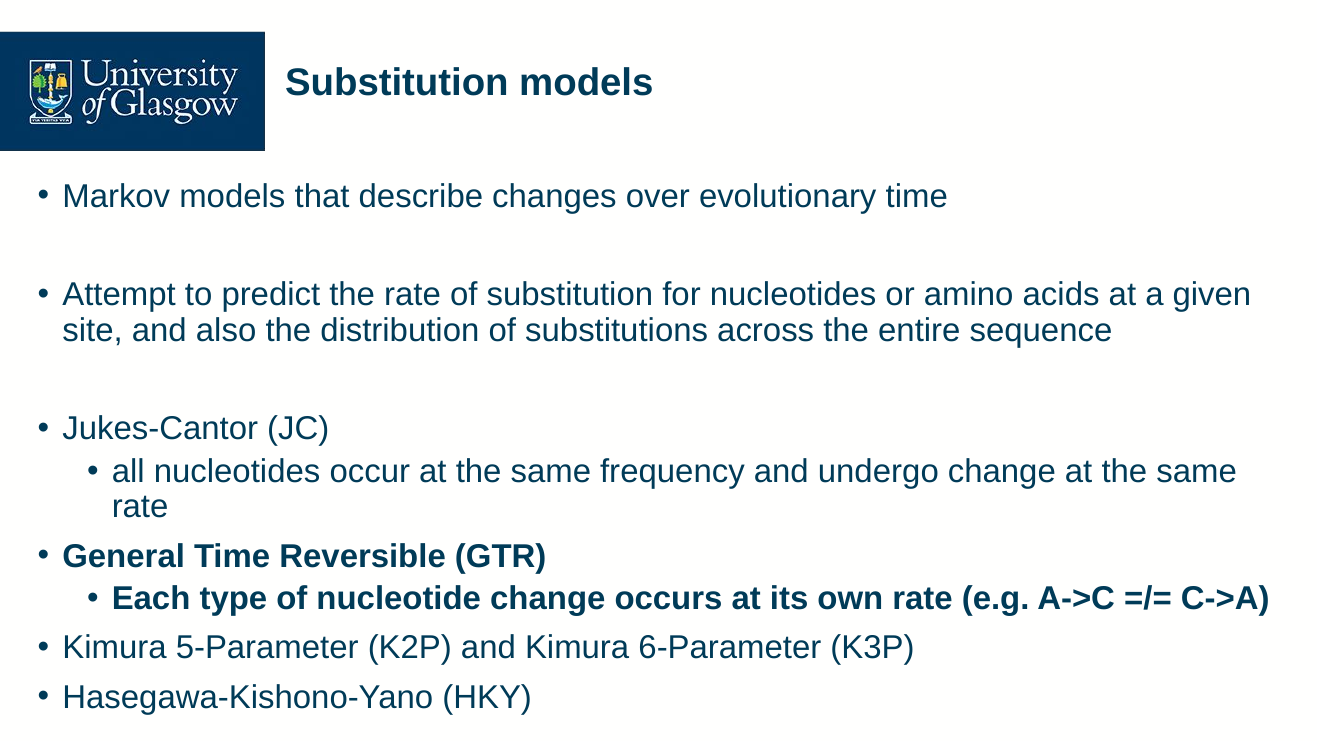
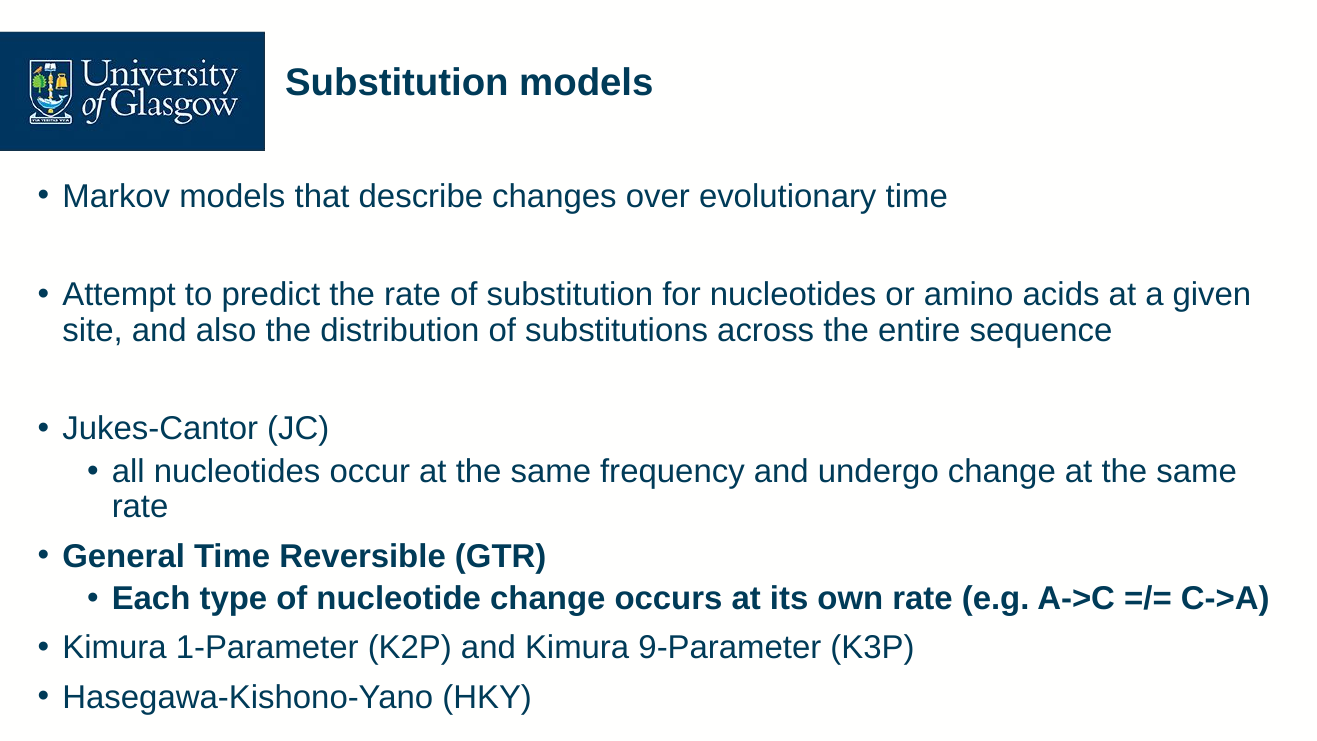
5-Parameter: 5-Parameter -> 1-Parameter
6-Parameter: 6-Parameter -> 9-Parameter
